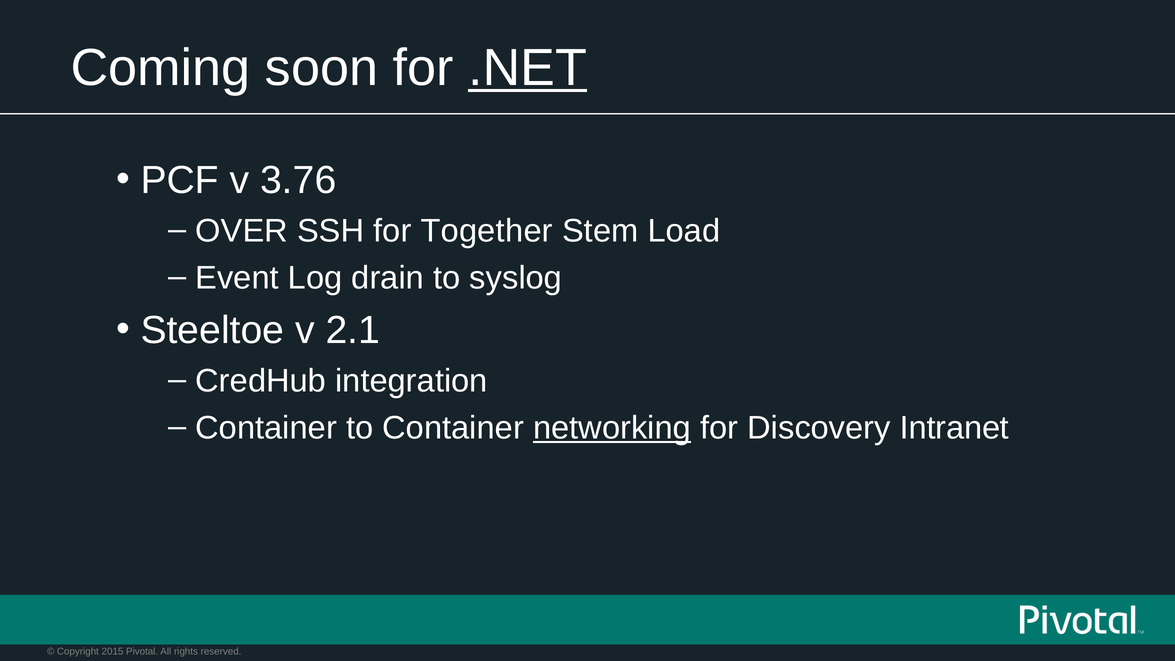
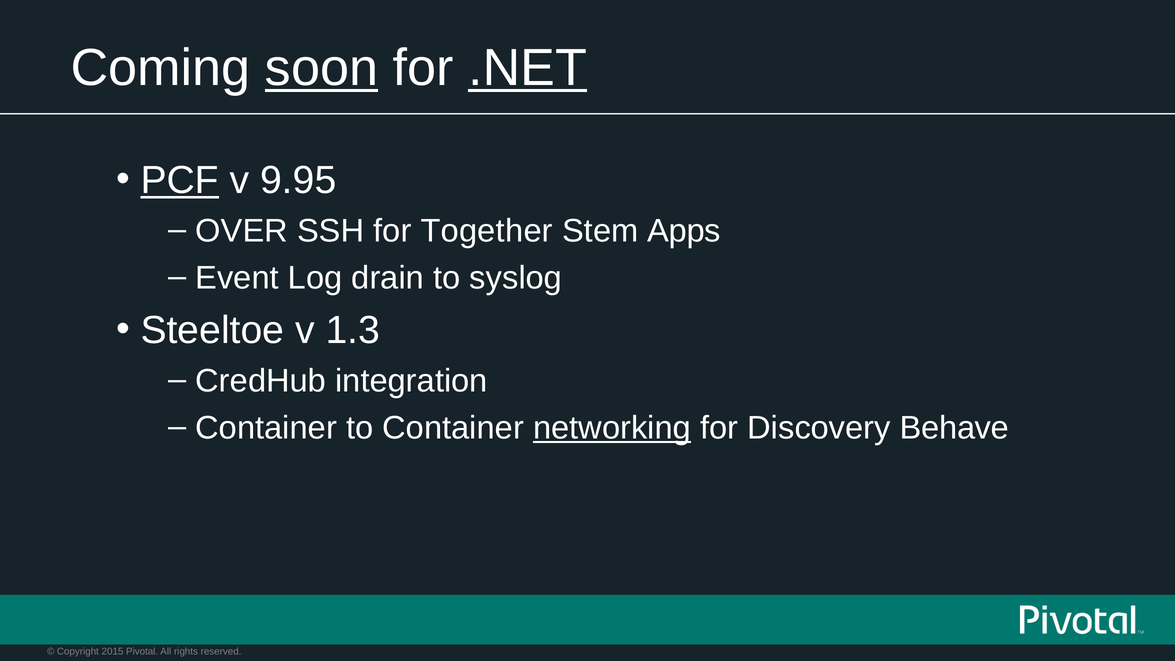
soon underline: none -> present
PCF underline: none -> present
3.76: 3.76 -> 9.95
Load: Load -> Apps
2.1: 2.1 -> 1.3
Intranet: Intranet -> Behave
